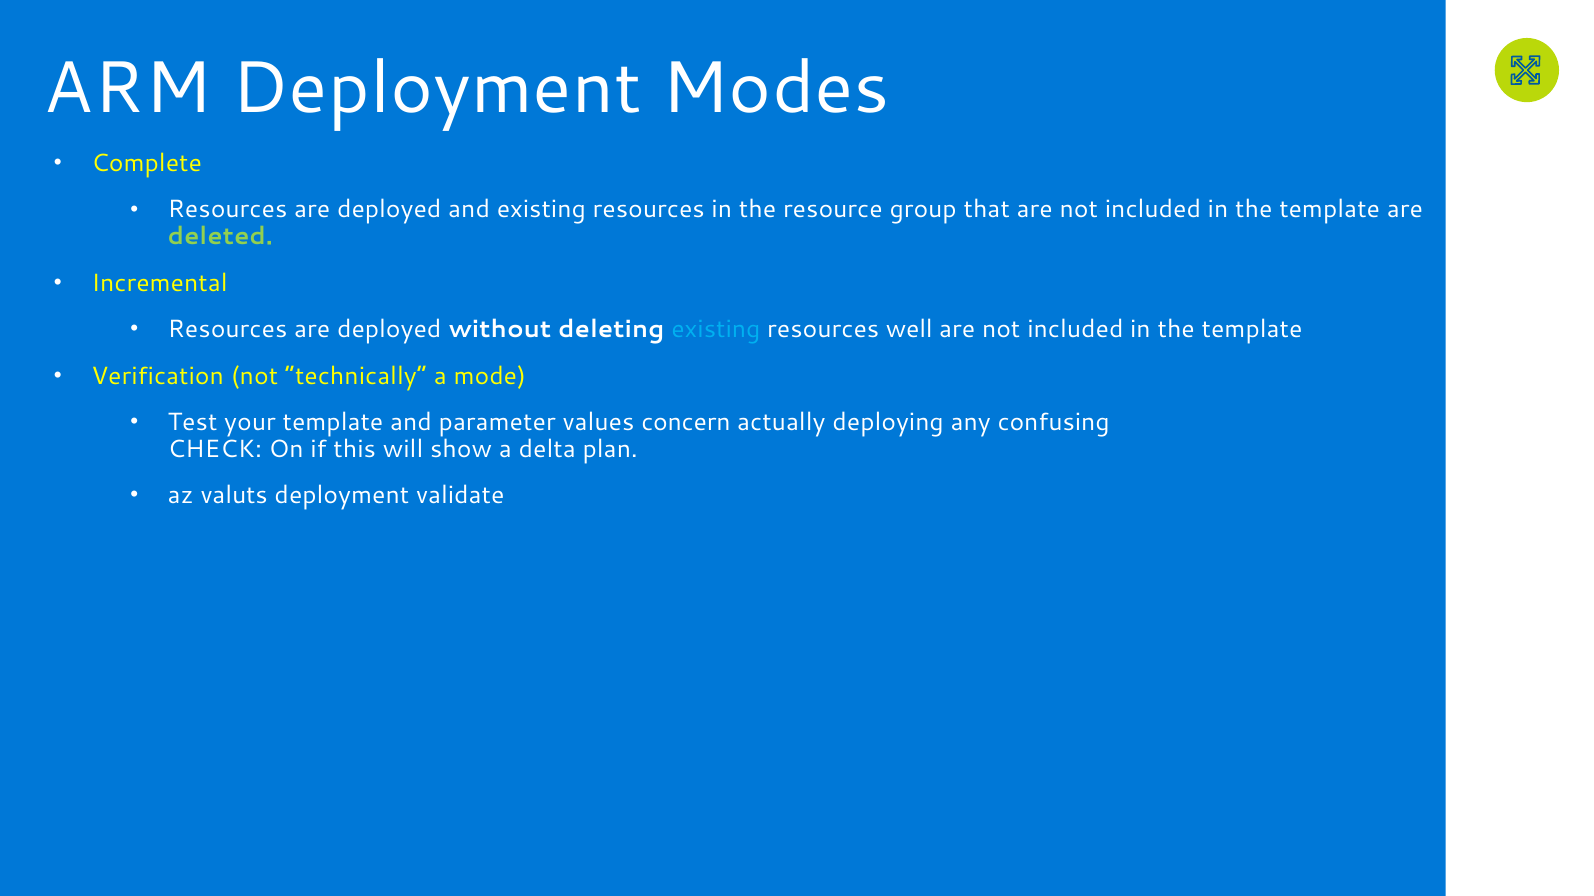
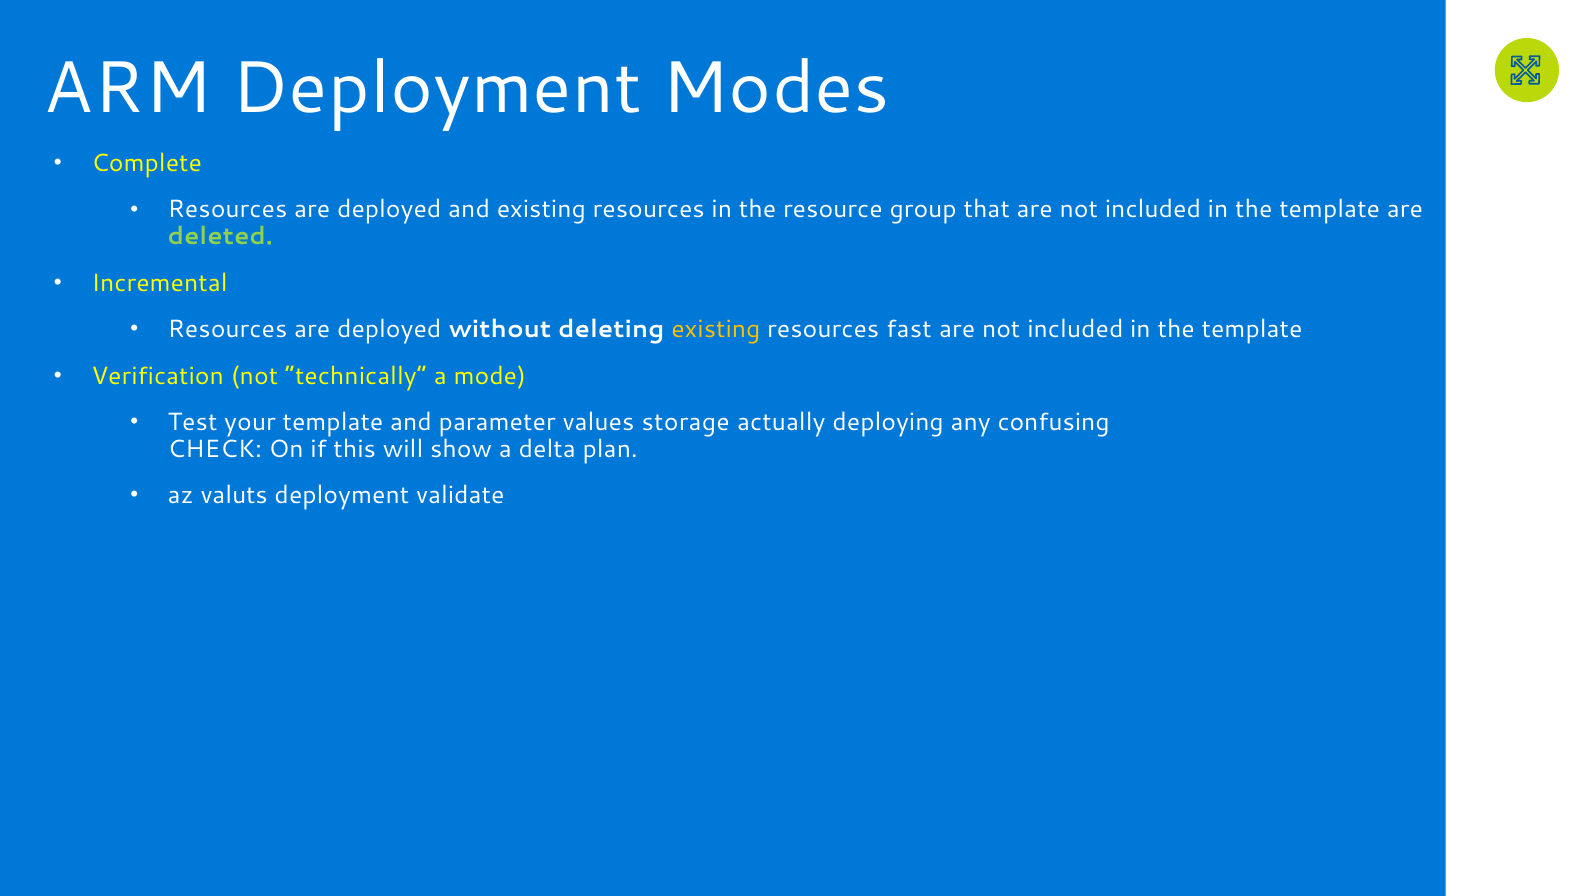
existing at (716, 330) colour: light blue -> yellow
well: well -> fast
concern: concern -> storage
